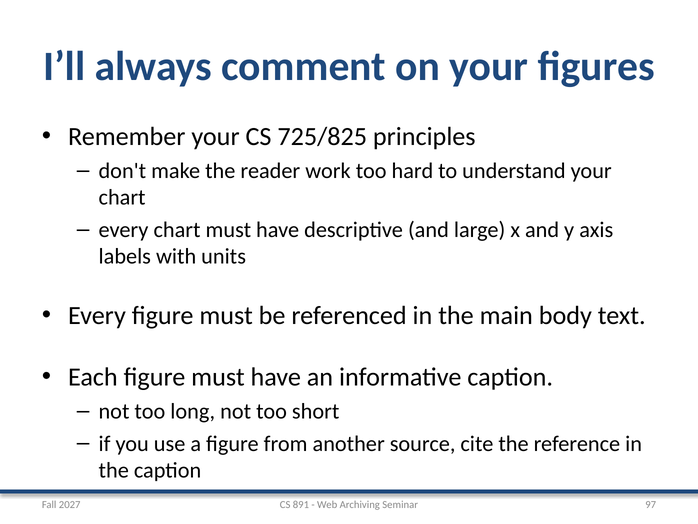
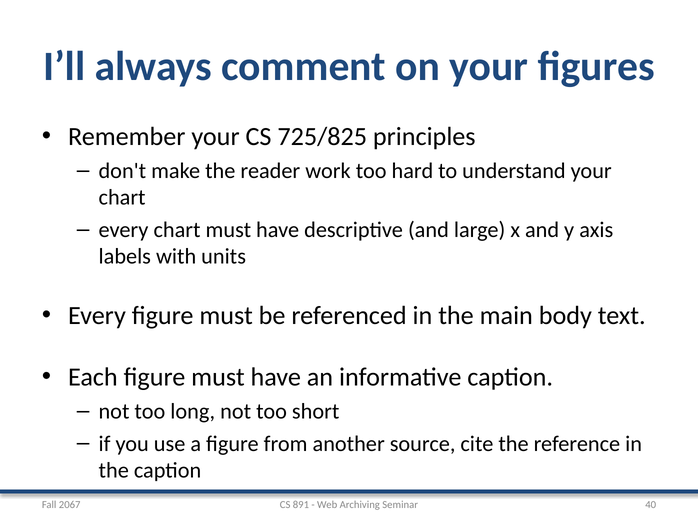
97: 97 -> 40
2027: 2027 -> 2067
